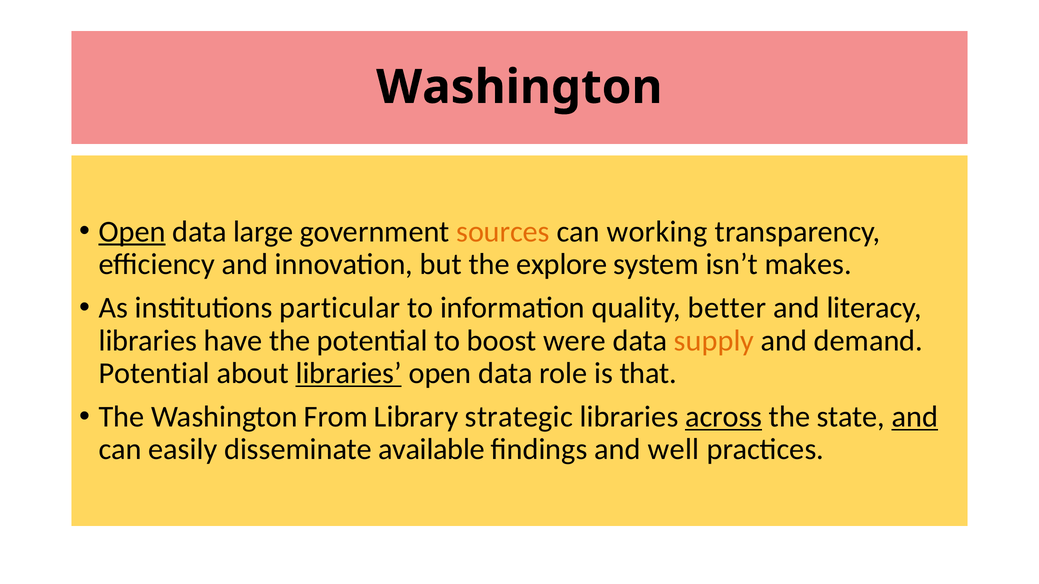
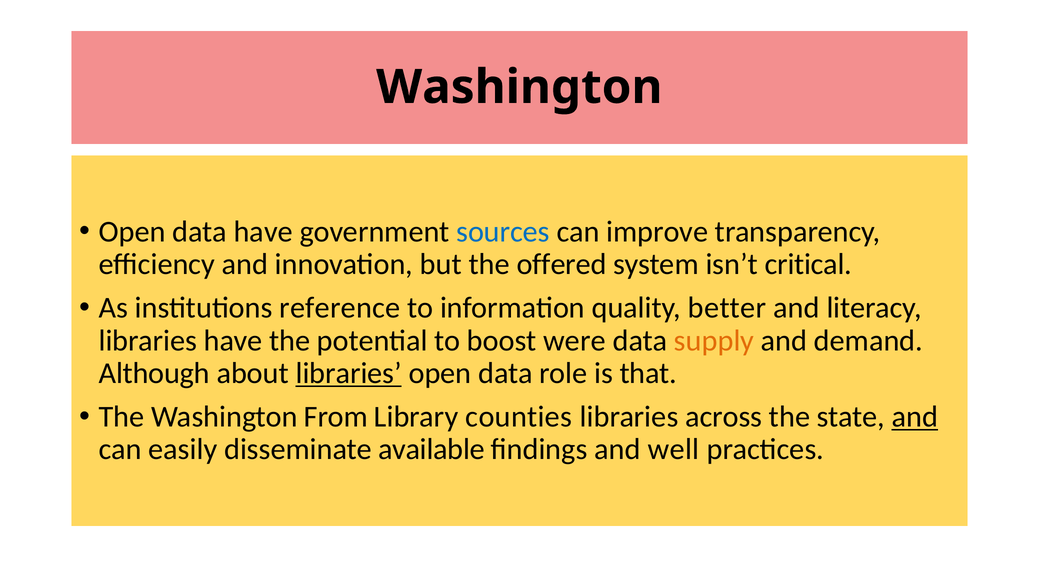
Open at (132, 232) underline: present -> none
data large: large -> have
sources colour: orange -> blue
working: working -> improve
explore: explore -> offered
makes: makes -> critical
particular: particular -> reference
Potential at (154, 374): Potential -> Although
strategic: strategic -> counties
across underline: present -> none
